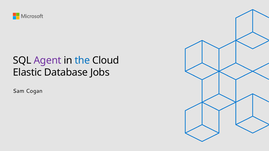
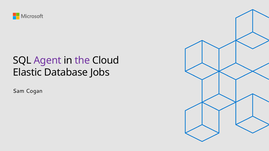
the colour: blue -> purple
